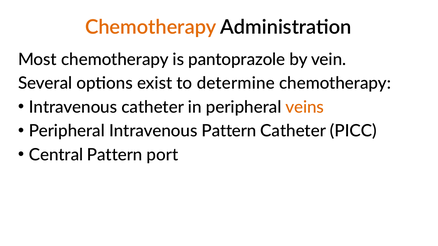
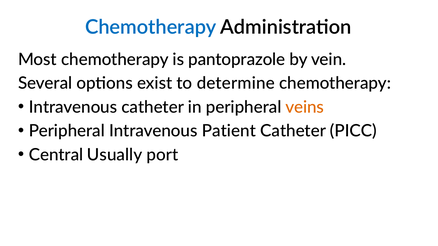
Chemotherapy at (151, 27) colour: orange -> blue
Intravenous Pattern: Pattern -> Patient
Central Pattern: Pattern -> Usually
